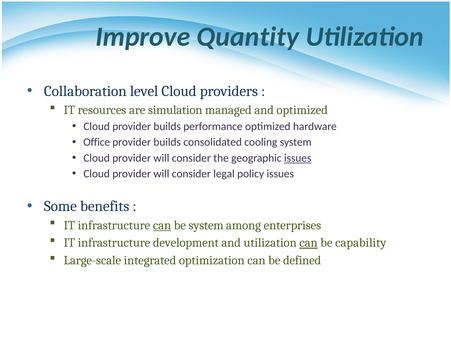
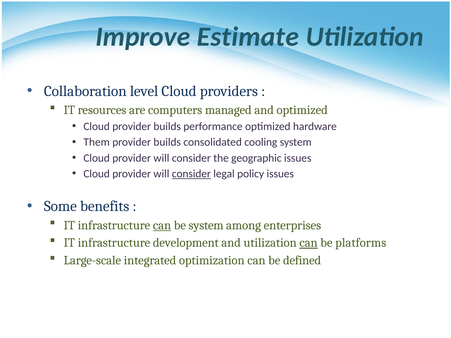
Quantity: Quantity -> Estimate
simulation: simulation -> computers
Office: Office -> Them
issues at (298, 158) underline: present -> none
consider at (191, 174) underline: none -> present
capability: capability -> platforms
